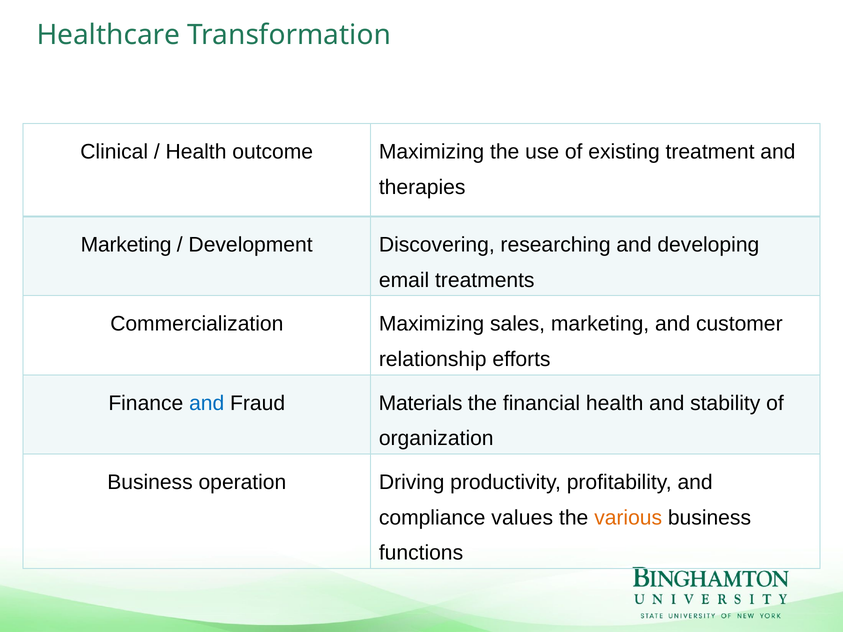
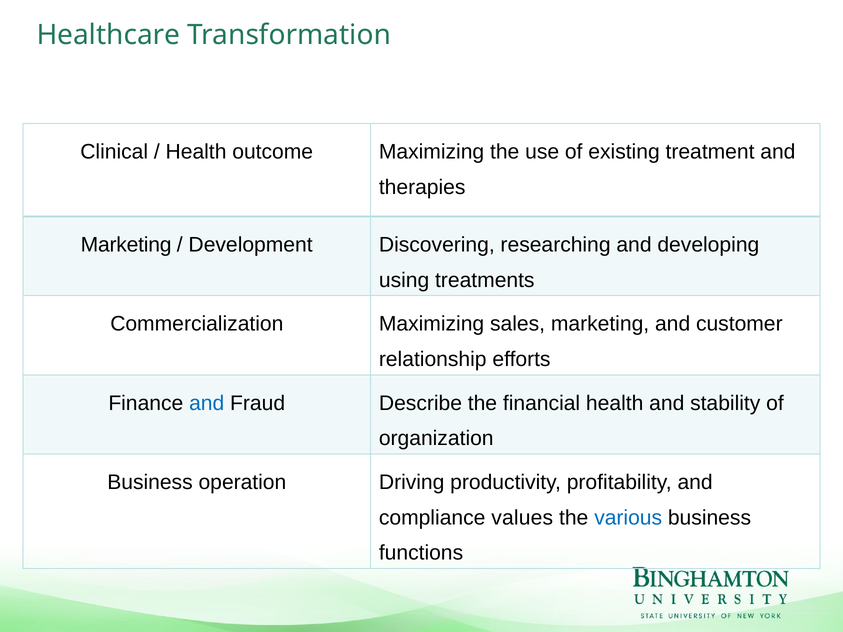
email: email -> using
Materials: Materials -> Describe
various colour: orange -> blue
